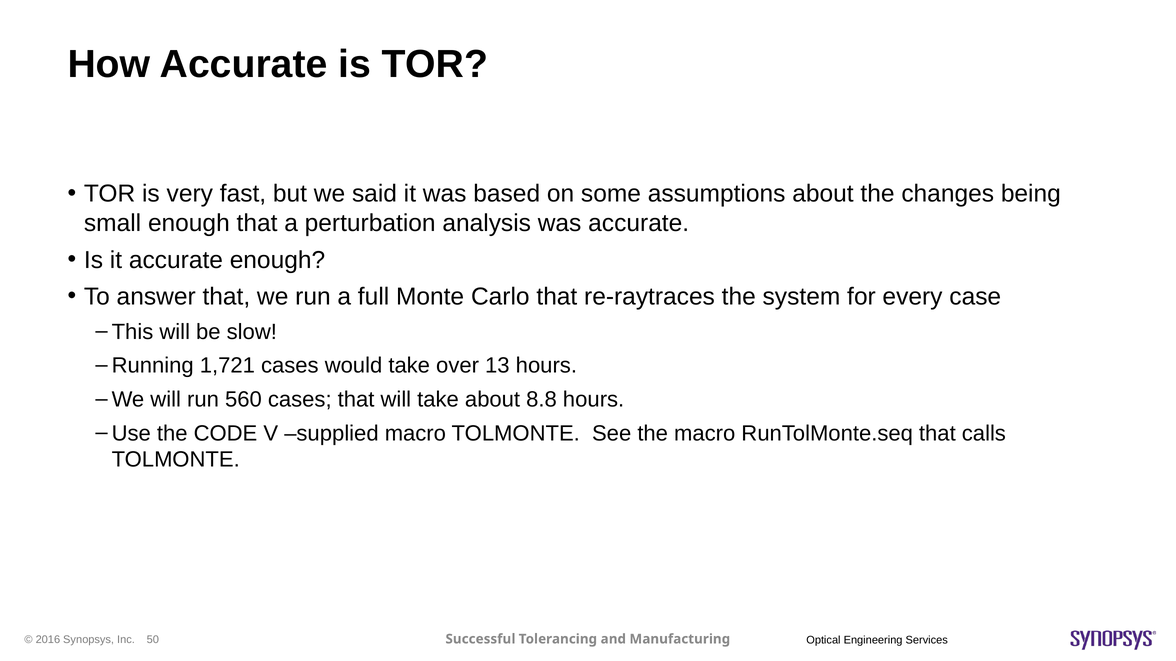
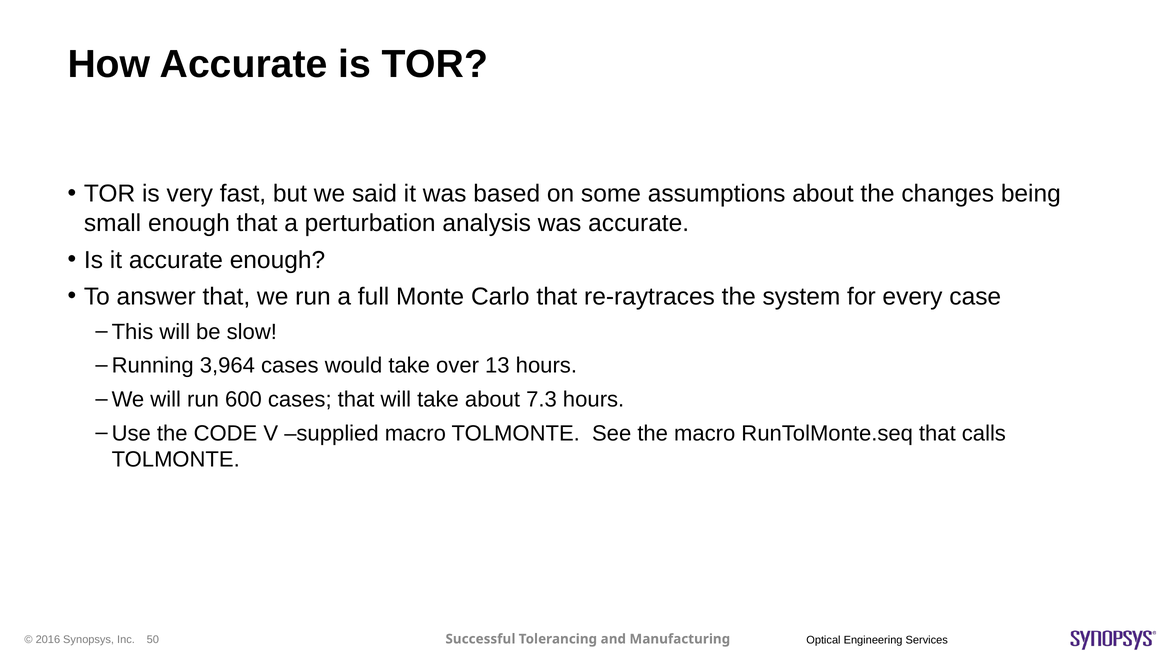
1,721: 1,721 -> 3,964
560: 560 -> 600
8.8: 8.8 -> 7.3
